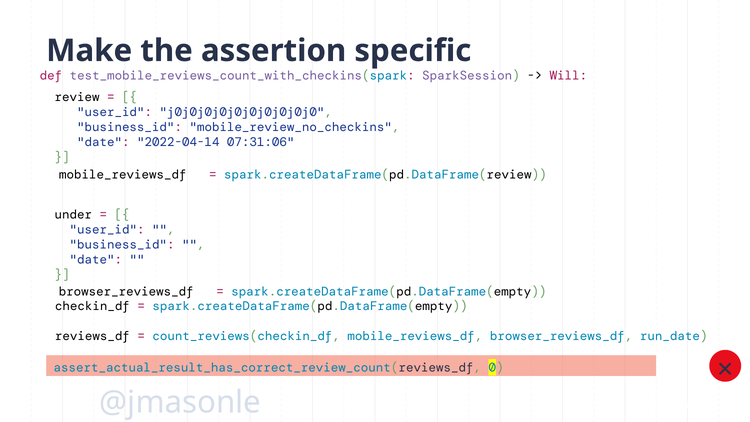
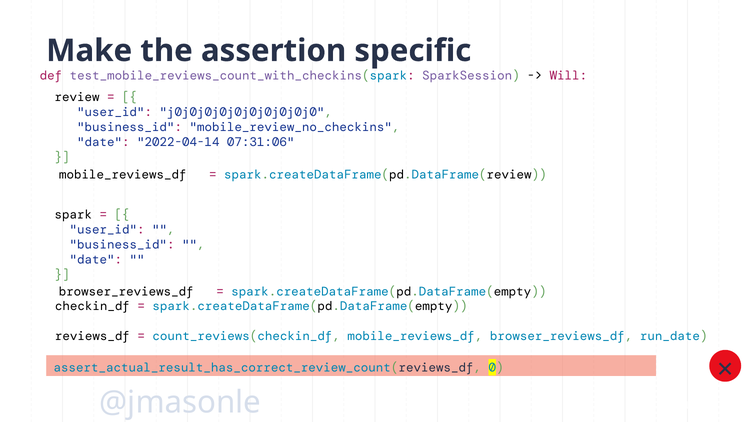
under: under -> spark
